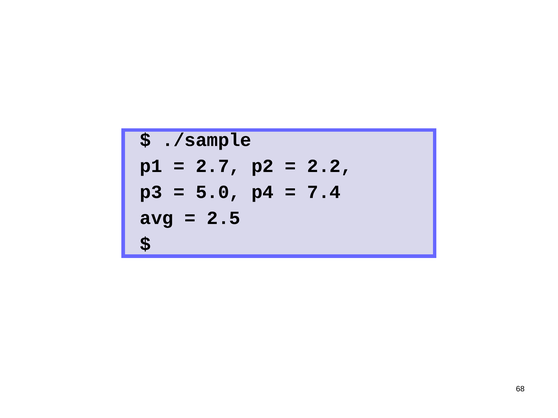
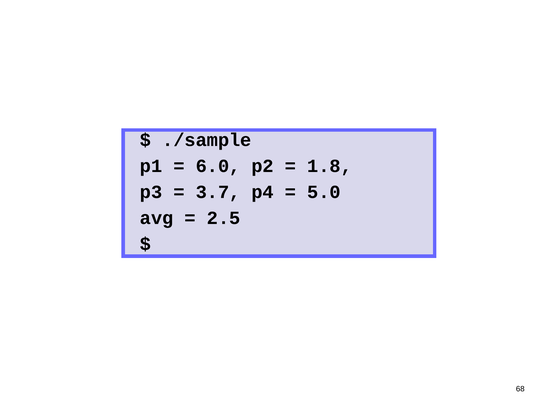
2.7: 2.7 -> 6.0
2.2: 2.2 -> 1.8
5.0: 5.0 -> 3.7
7.4: 7.4 -> 5.0
